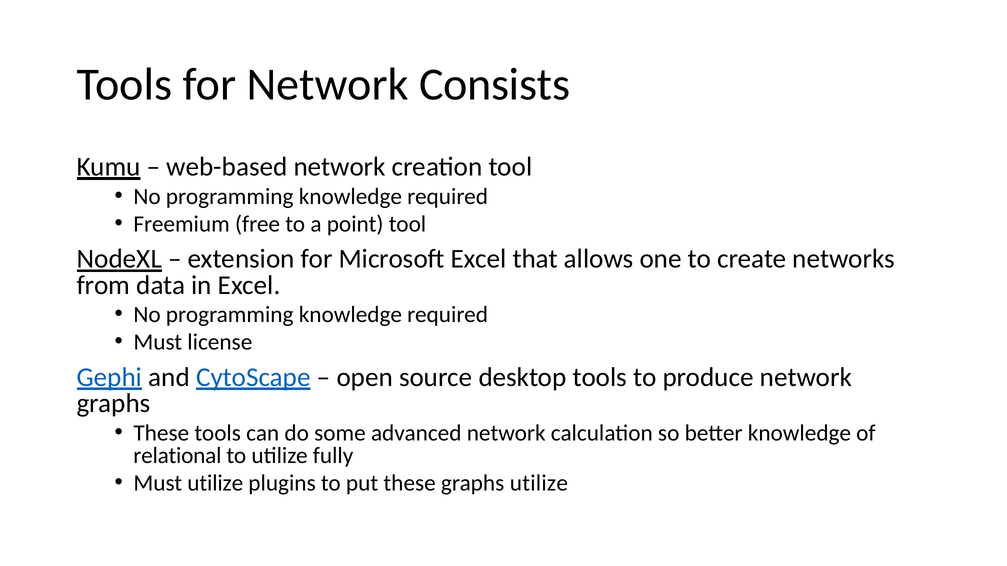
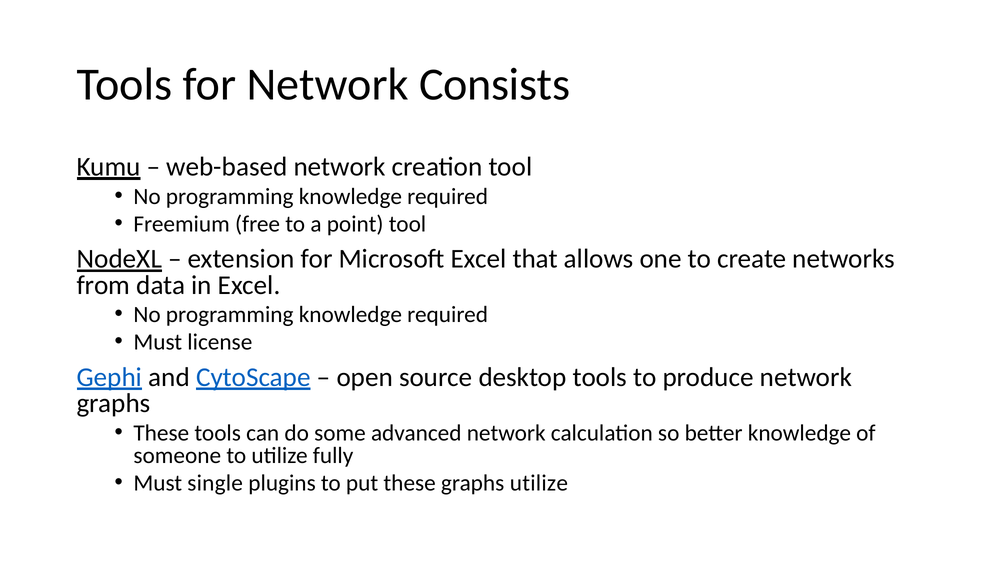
relational: relational -> someone
Must utilize: utilize -> single
